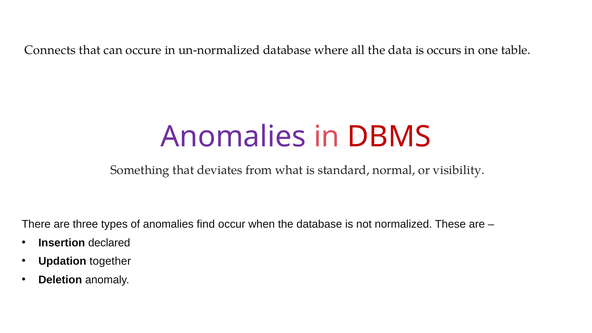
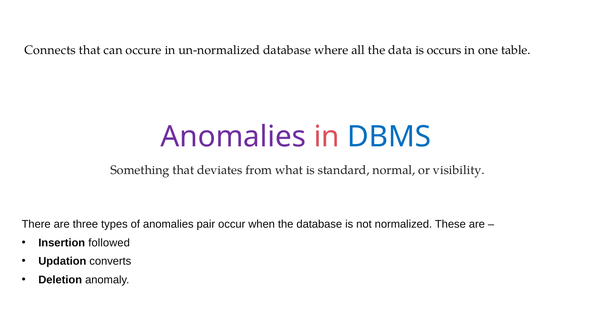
DBMS colour: red -> blue
find: find -> pair
declared: declared -> followed
together: together -> converts
